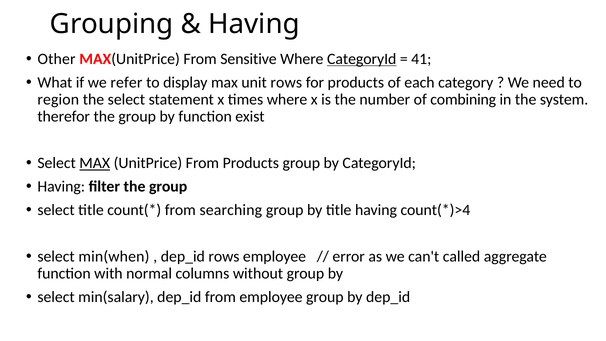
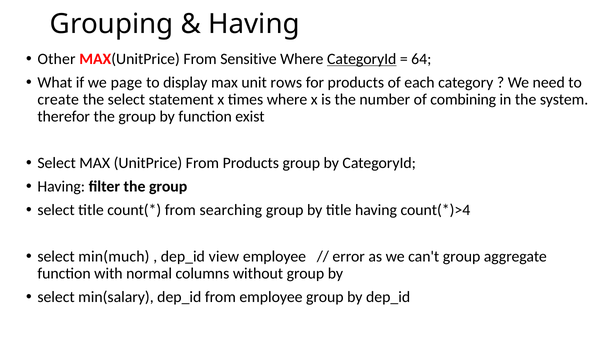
41: 41 -> 64
refer: refer -> page
region: region -> create
MAX at (95, 163) underline: present -> none
min(when: min(when -> min(much
dep_id rows: rows -> view
can't called: called -> group
